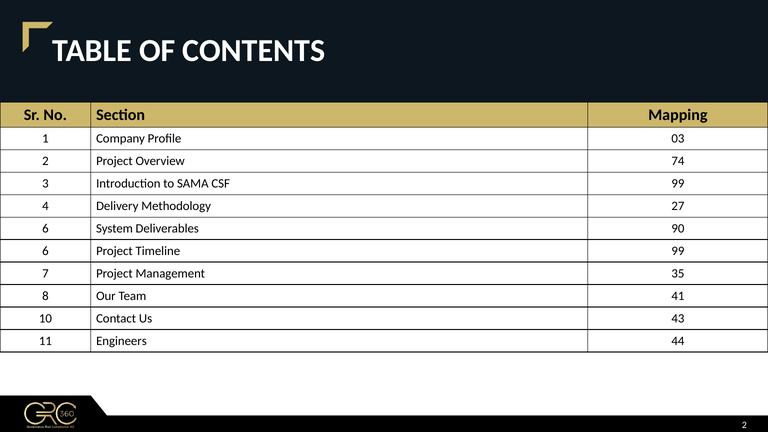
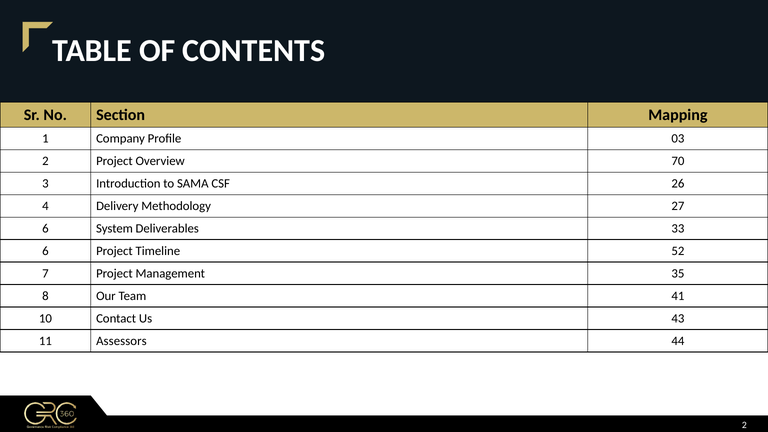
74: 74 -> 70
CSF 99: 99 -> 26
90: 90 -> 33
Timeline 99: 99 -> 52
Engineers: Engineers -> Assessors
